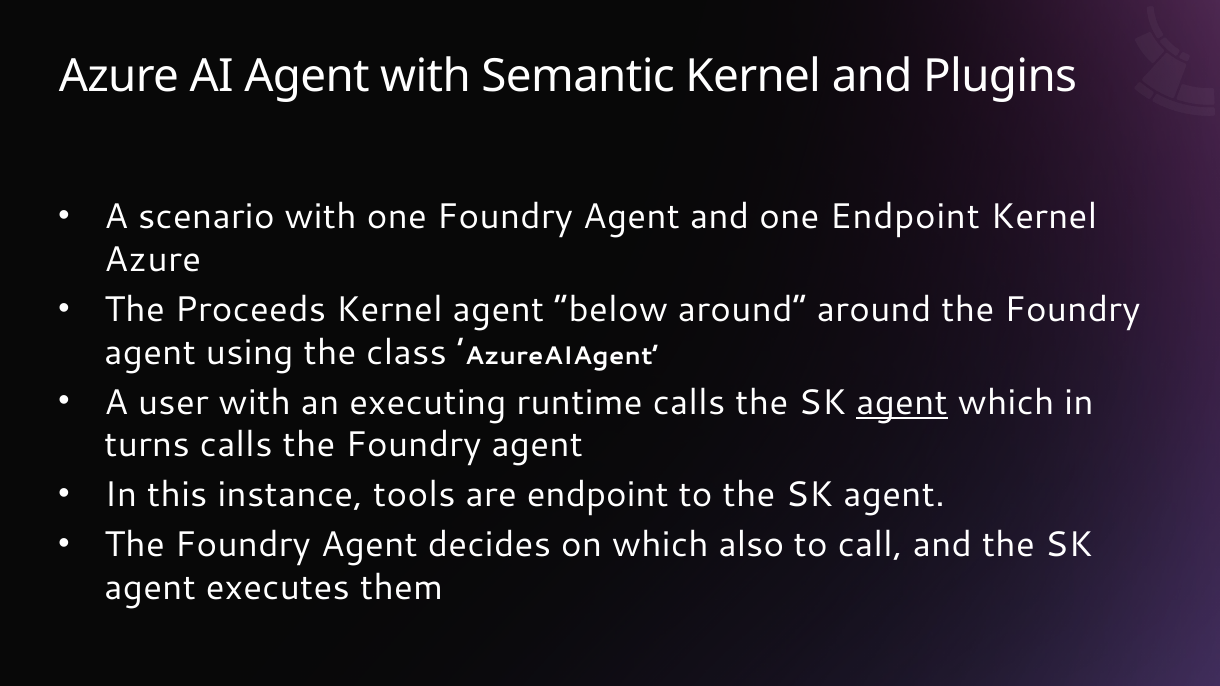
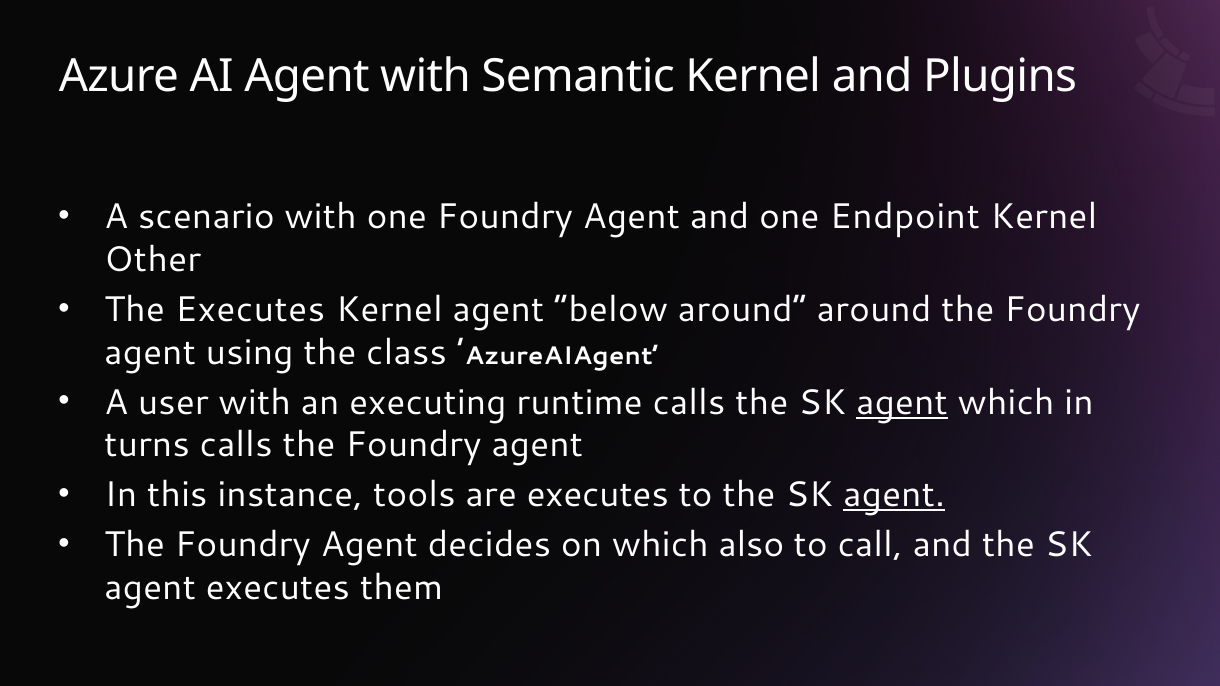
Azure at (153, 260): Azure -> Other
The Proceeds: Proceeds -> Executes
are endpoint: endpoint -> executes
agent at (894, 495) underline: none -> present
